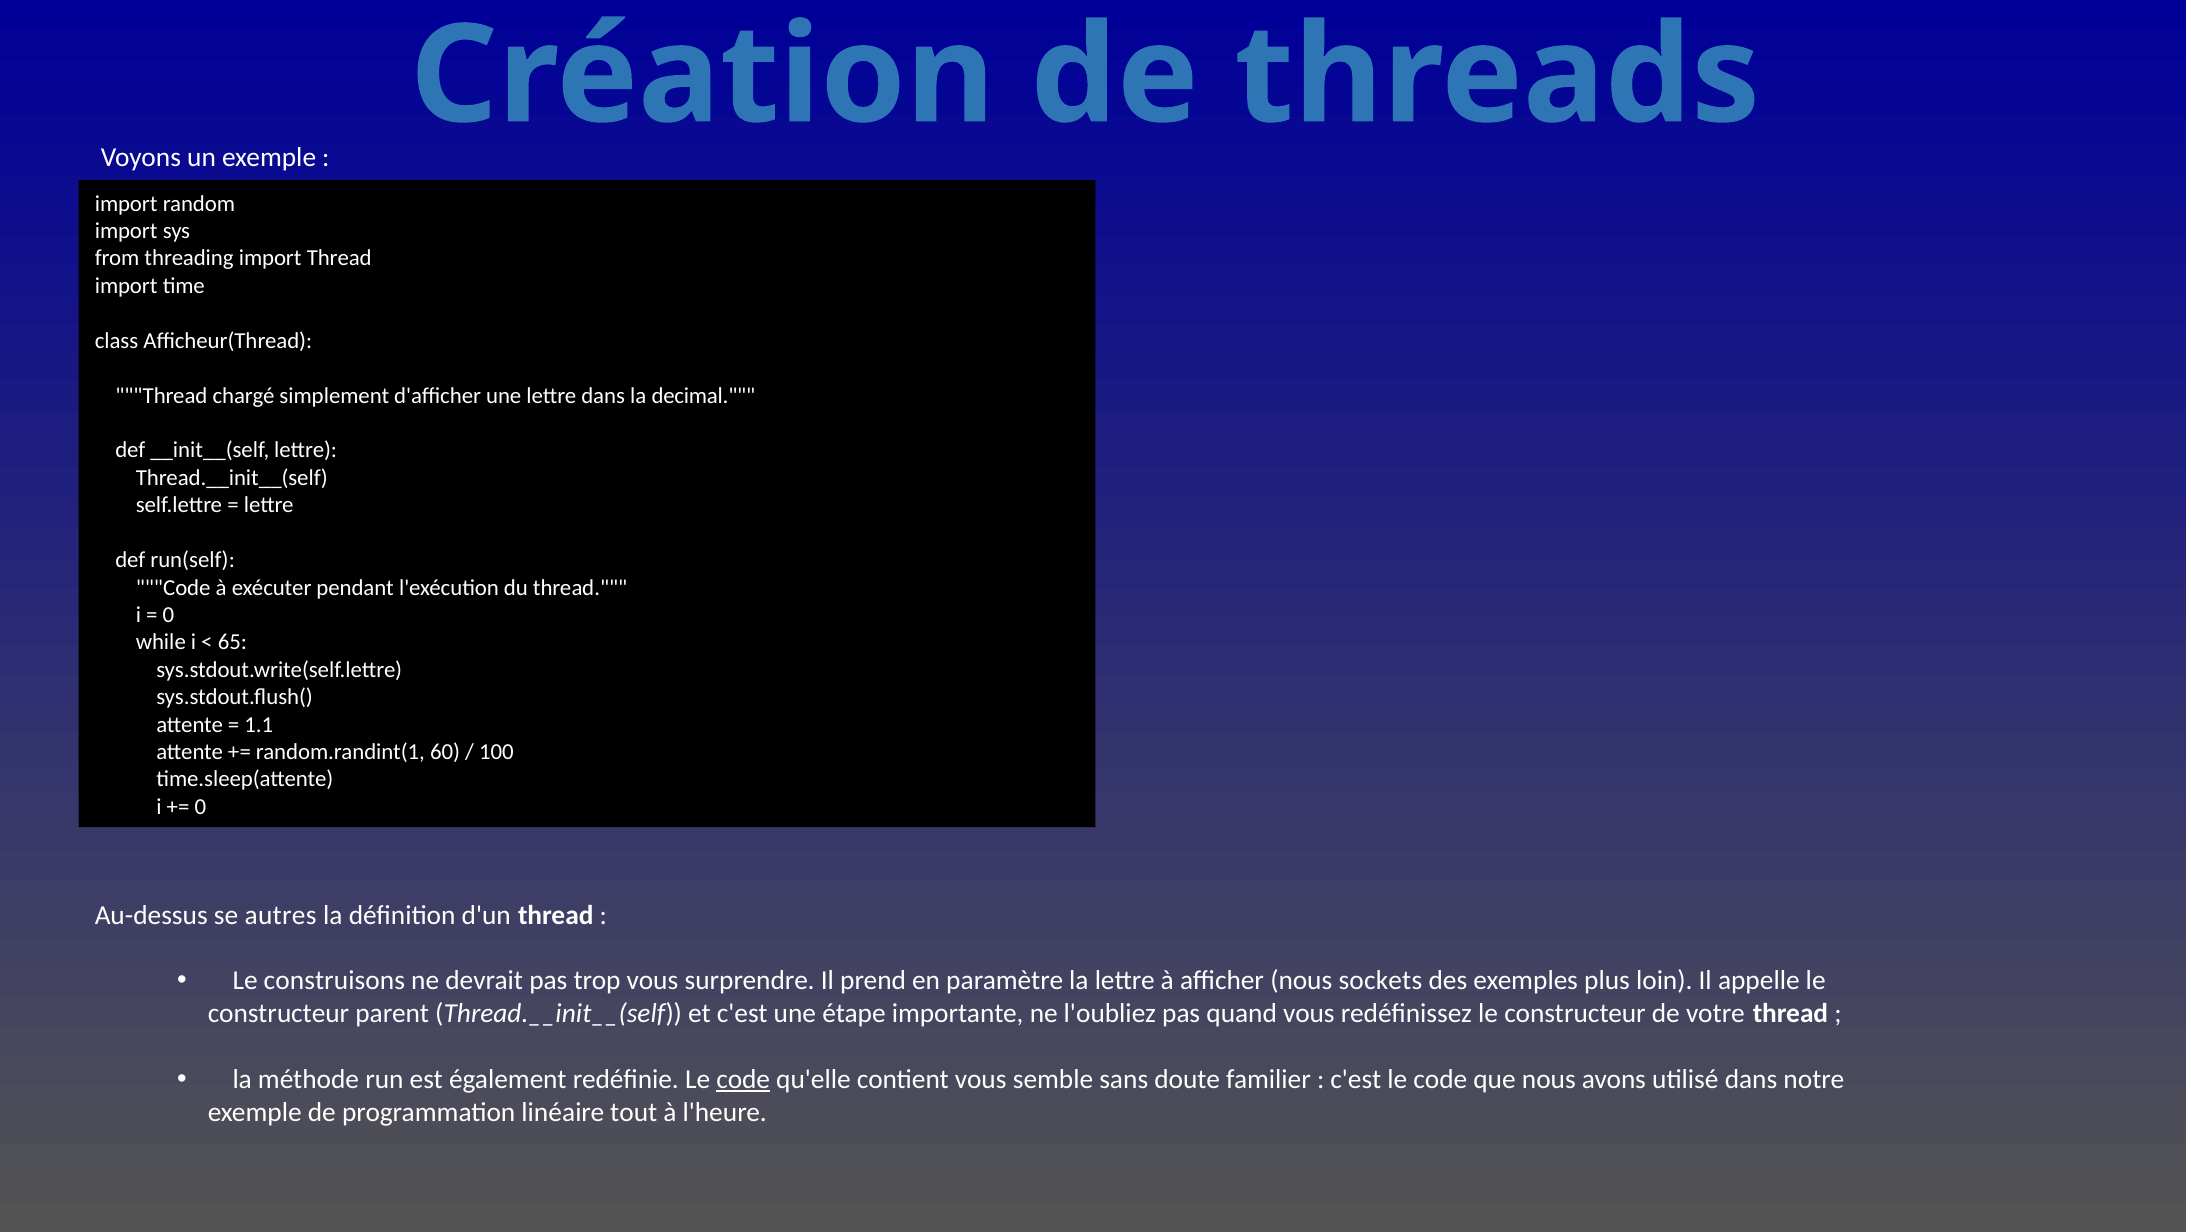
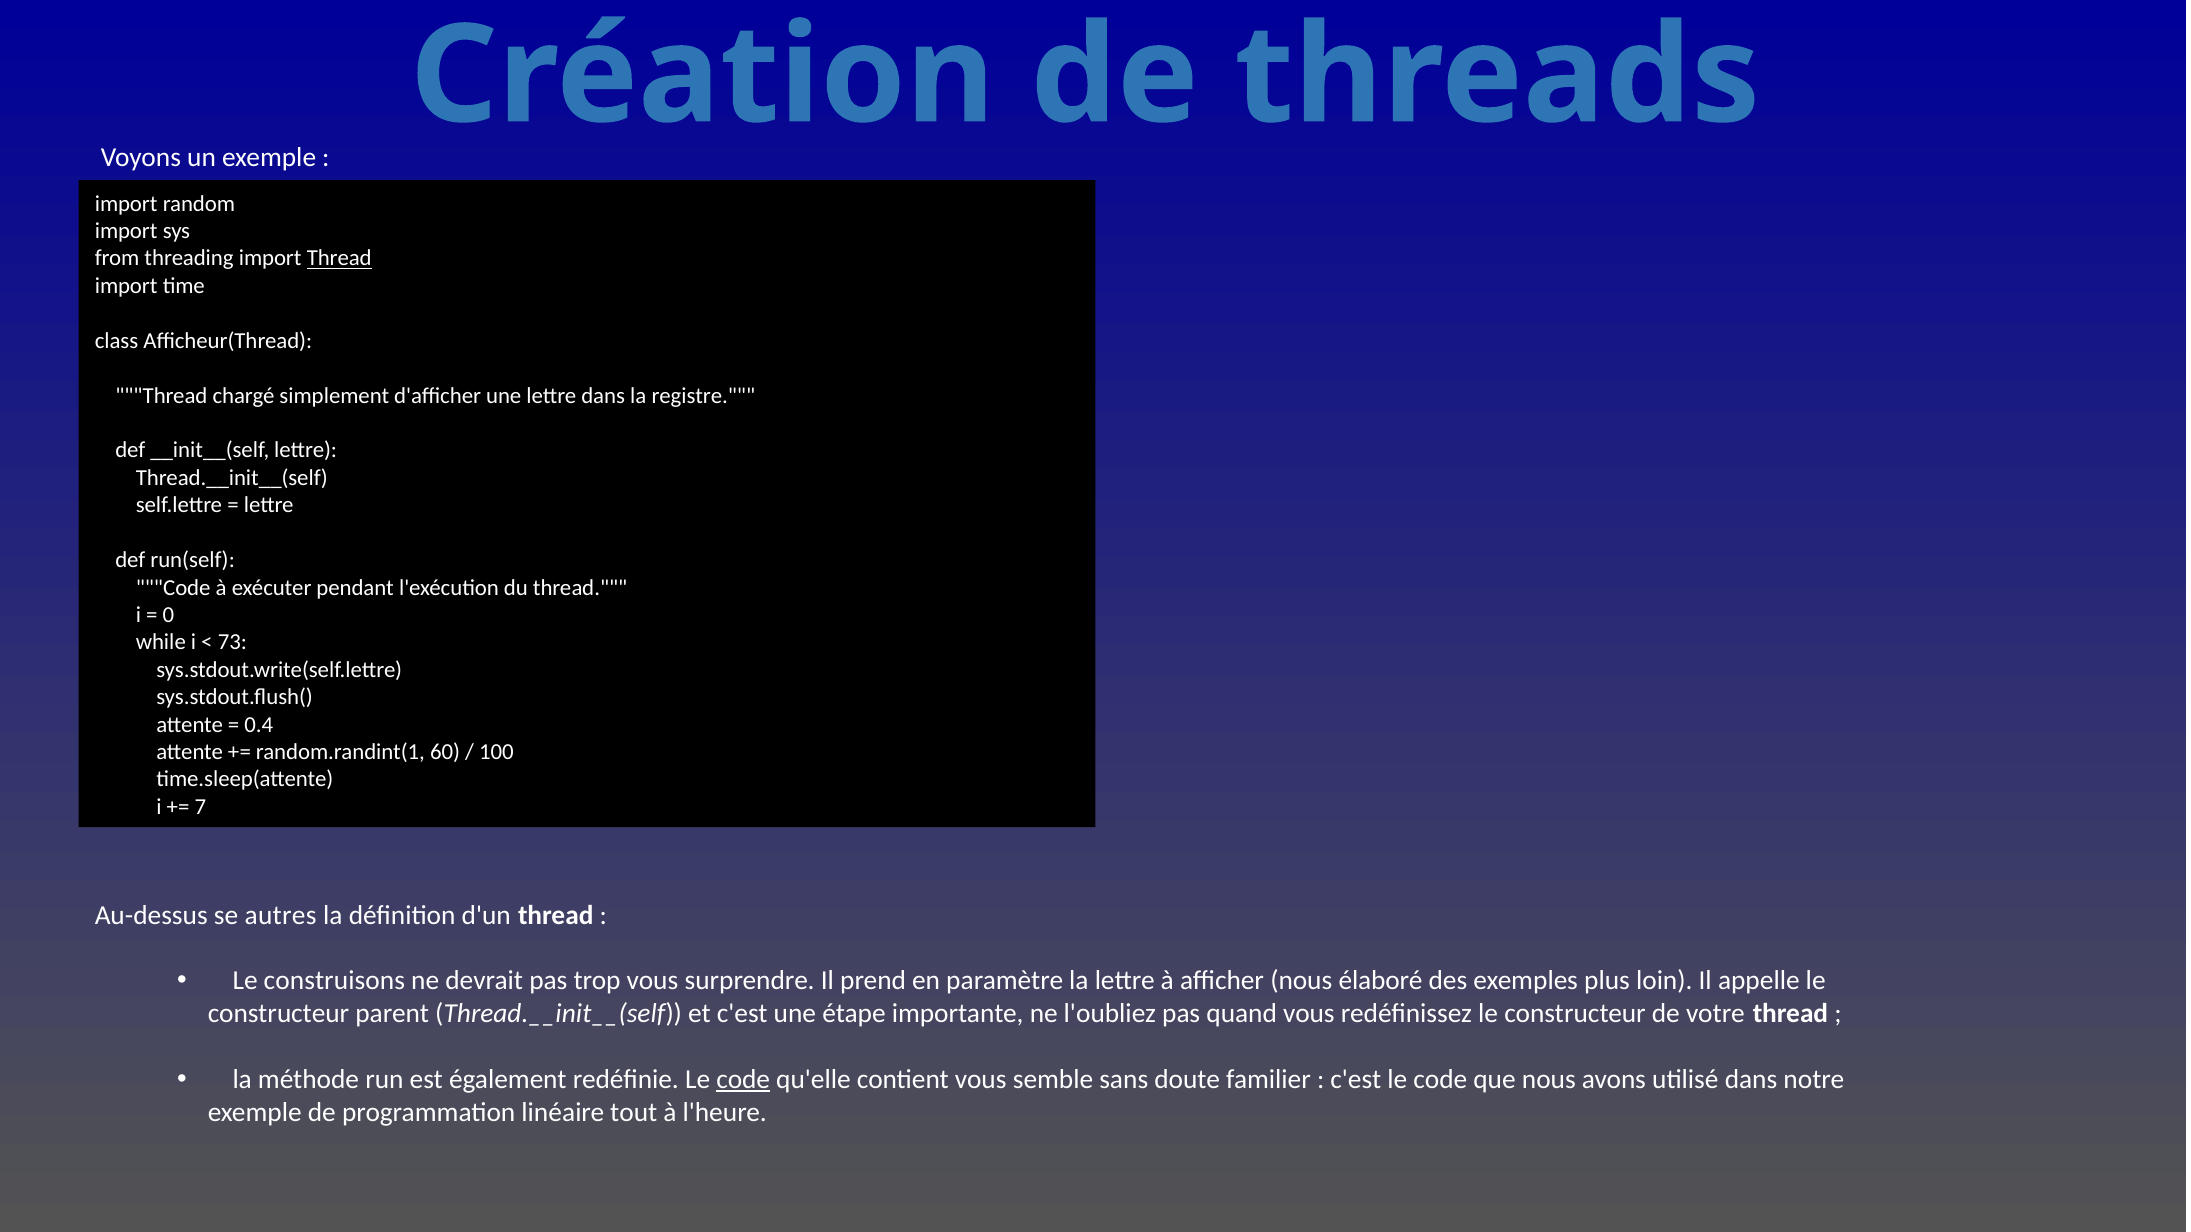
Thread at (339, 259) underline: none -> present
decimal: decimal -> registre
65: 65 -> 73
1.1: 1.1 -> 0.4
0 at (200, 807): 0 -> 7
sockets: sockets -> élaboré
